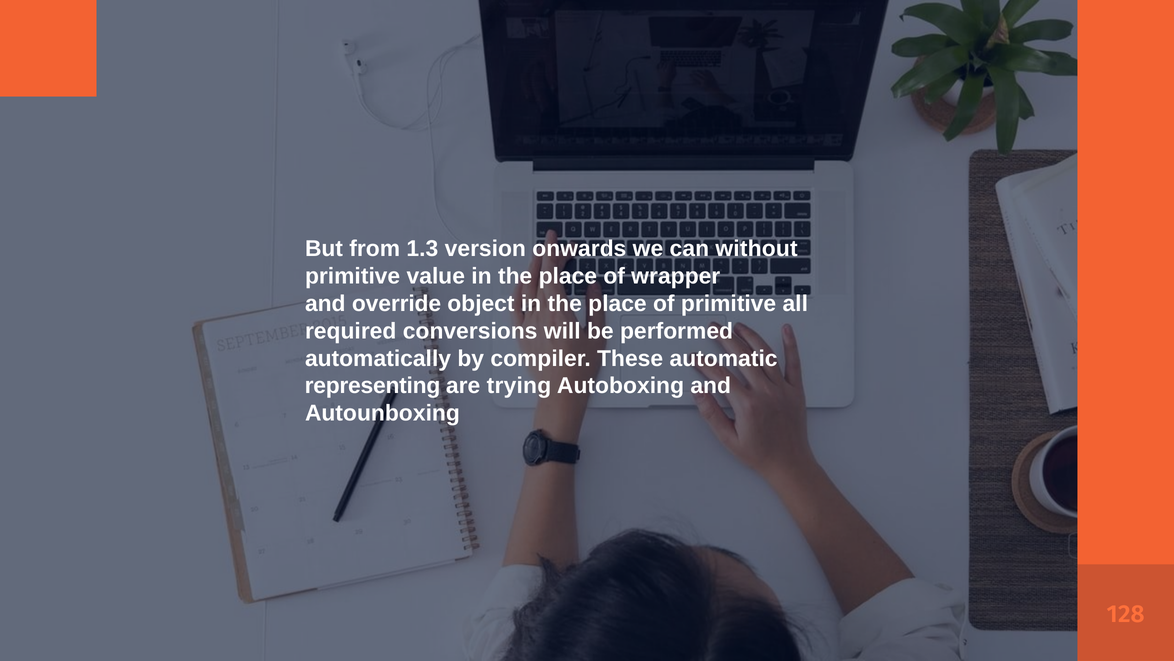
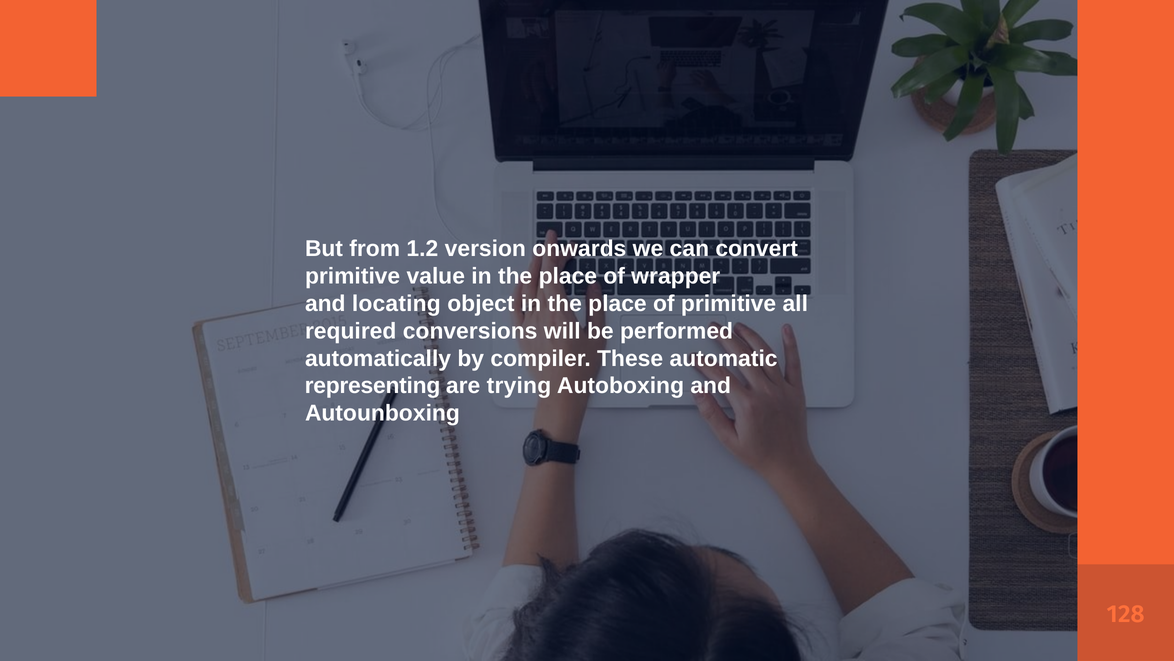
1.3: 1.3 -> 1.2
without: without -> convert
override: override -> locating
